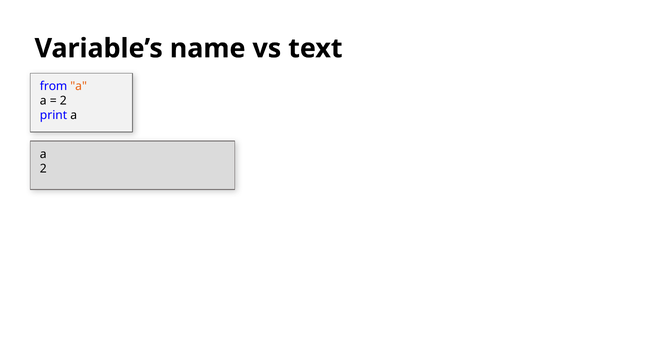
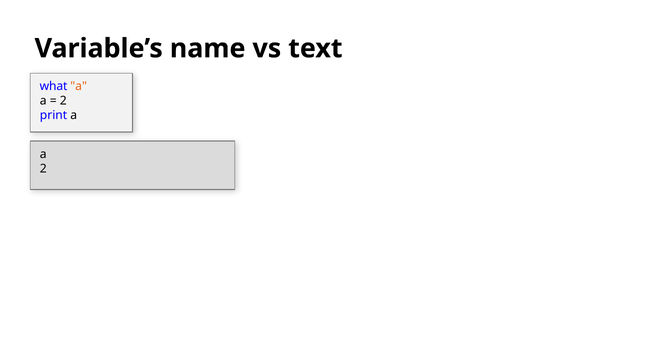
from: from -> what
